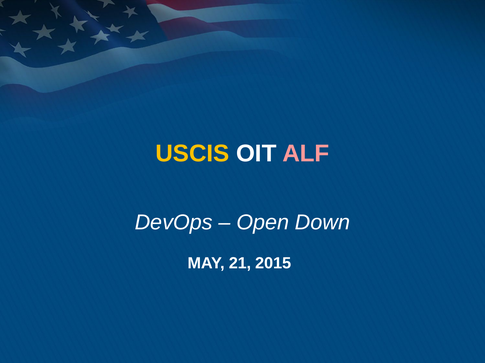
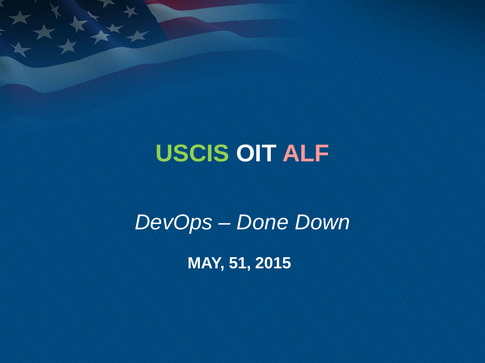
USCIS colour: yellow -> light green
Open: Open -> Done
21: 21 -> 51
